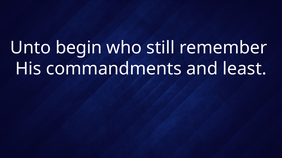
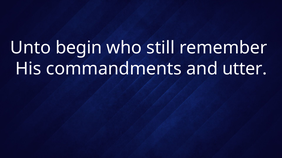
least: least -> utter
